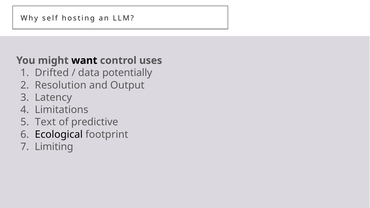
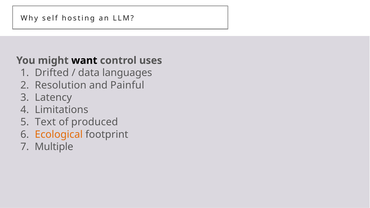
potentially: potentially -> languages
Output: Output -> Painful
predictive: predictive -> produced
Ecological colour: black -> orange
Limiting: Limiting -> Multiple
